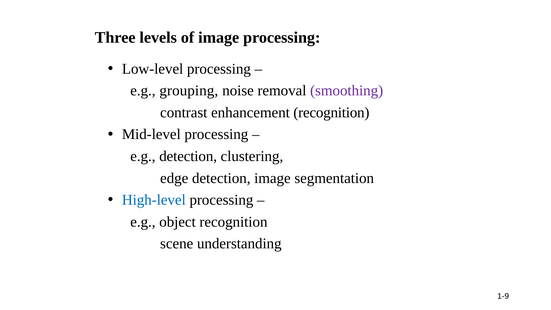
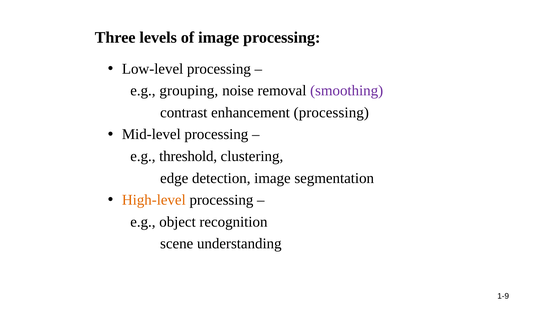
enhancement recognition: recognition -> processing
e.g detection: detection -> threshold
High-level colour: blue -> orange
